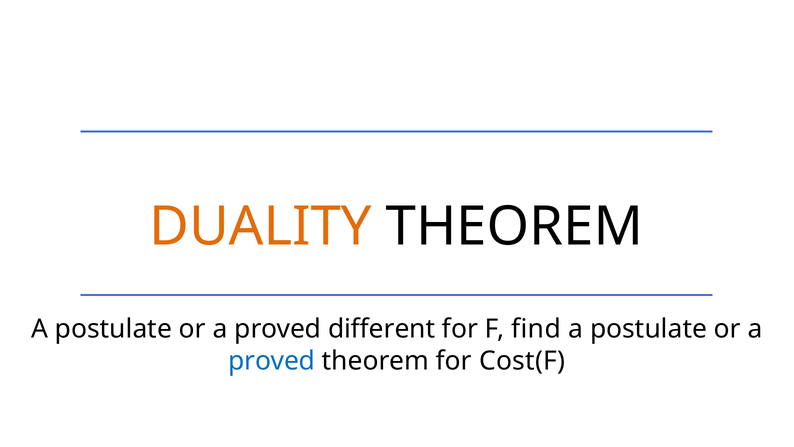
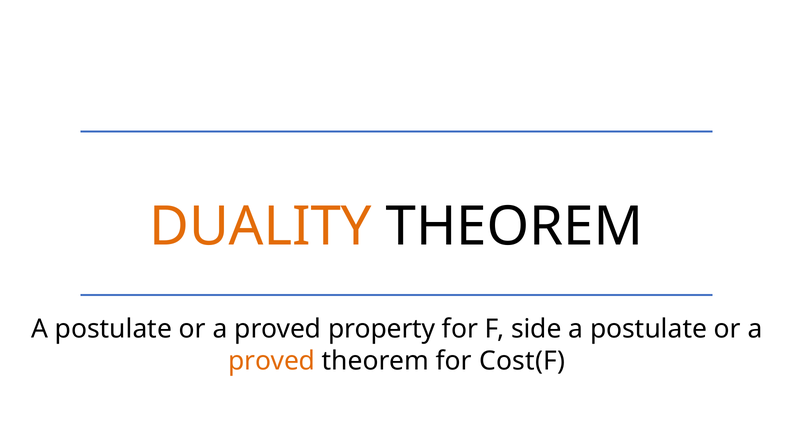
different: different -> property
find: find -> side
proved at (272, 361) colour: blue -> orange
